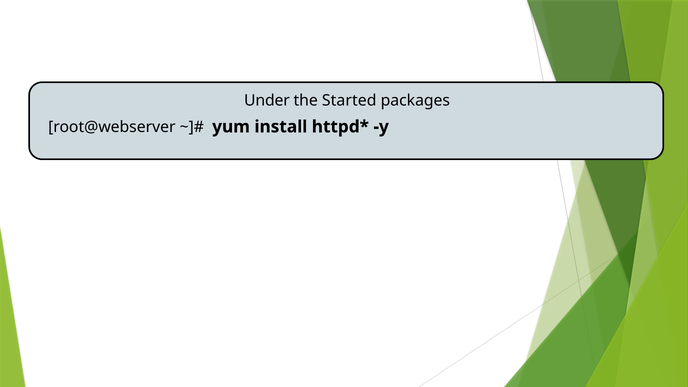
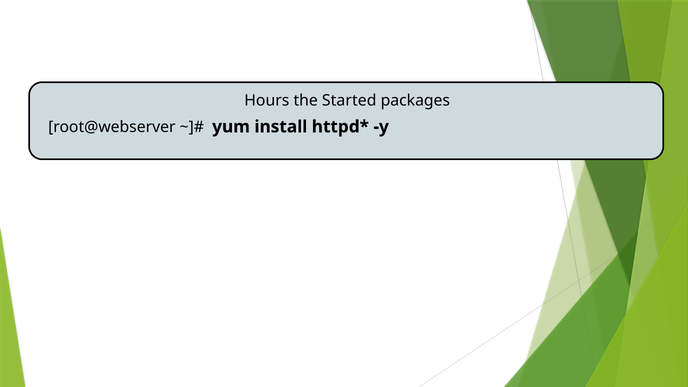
Under: Under -> Hours
